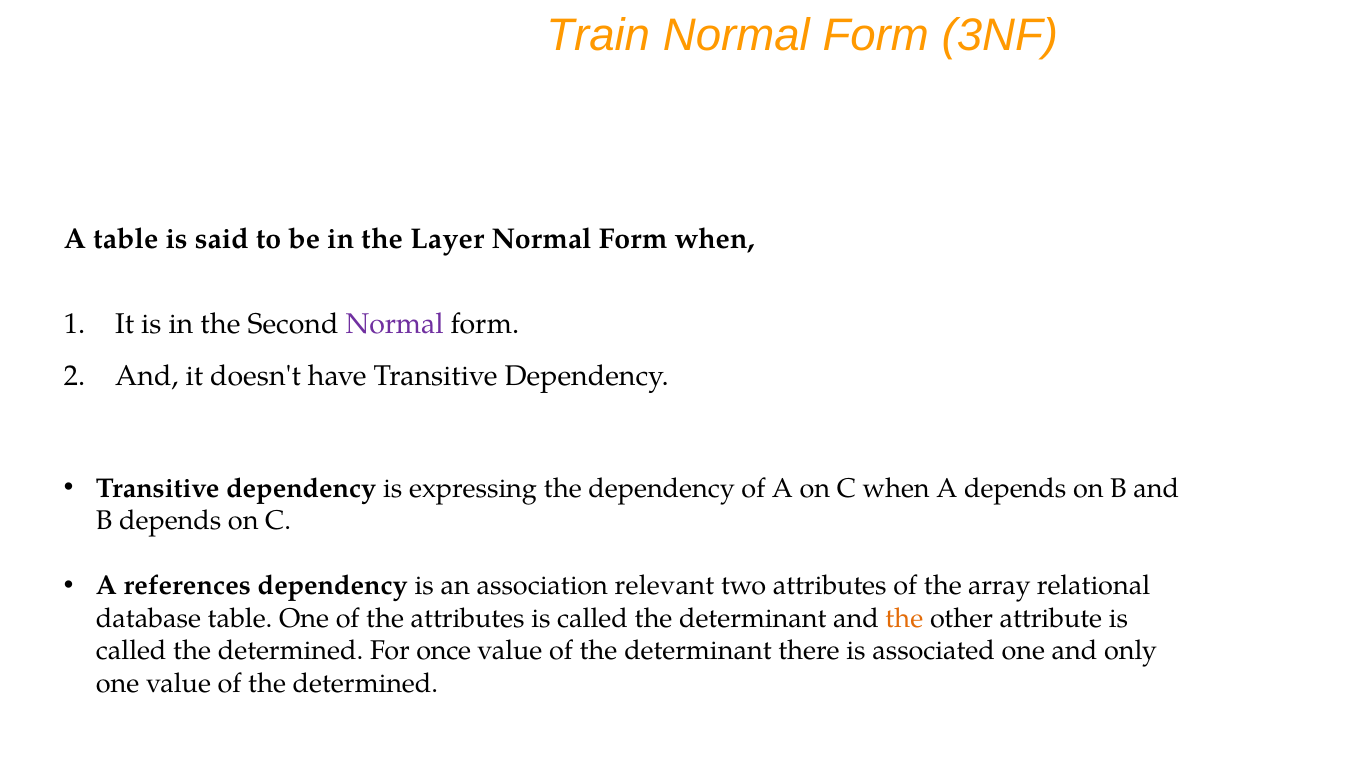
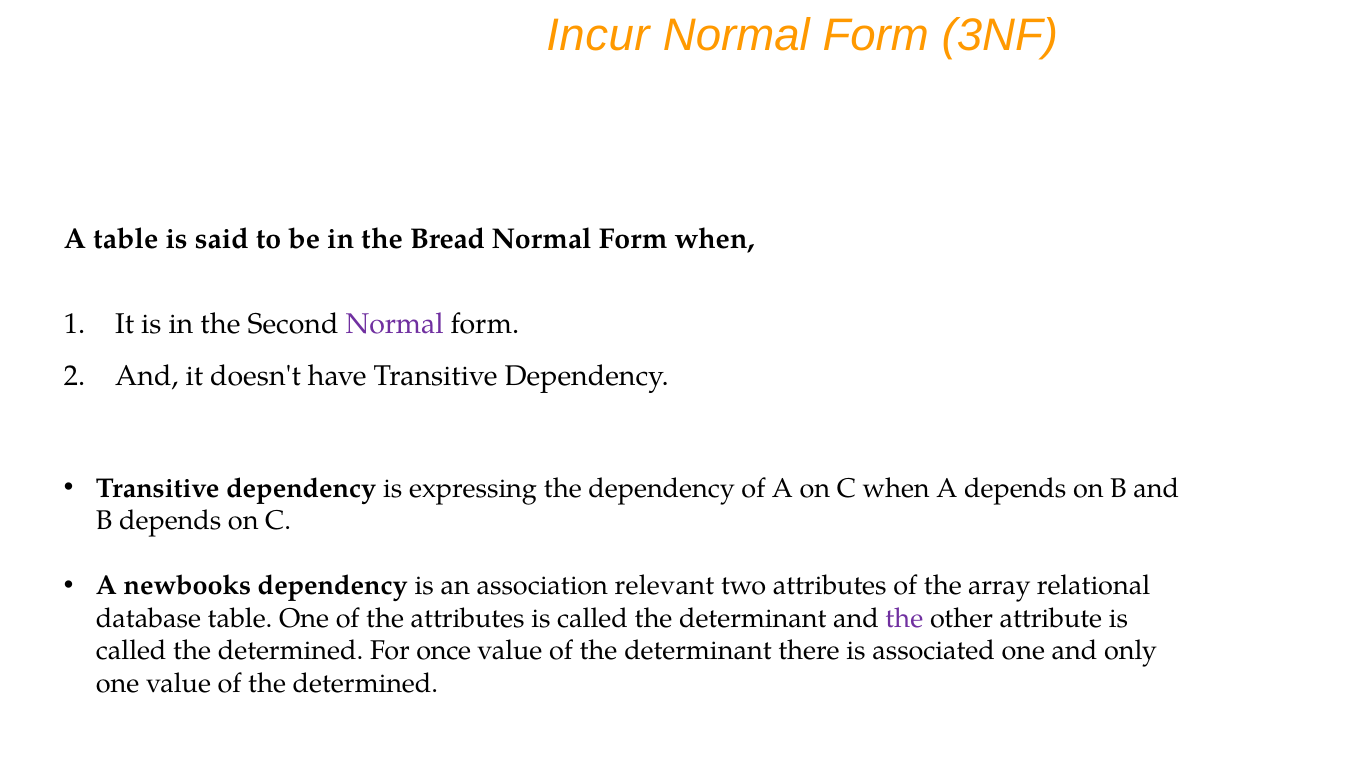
Train: Train -> Incur
Layer: Layer -> Bread
references: references -> newbooks
the at (904, 619) colour: orange -> purple
